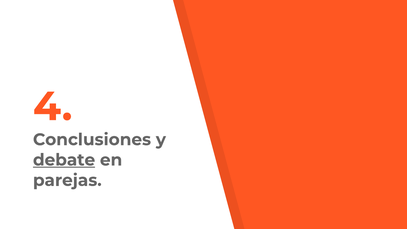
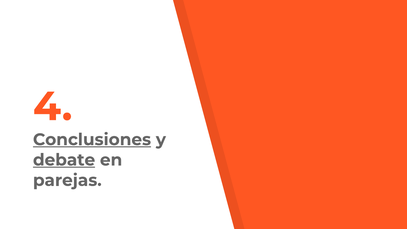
Conclusiones underline: none -> present
